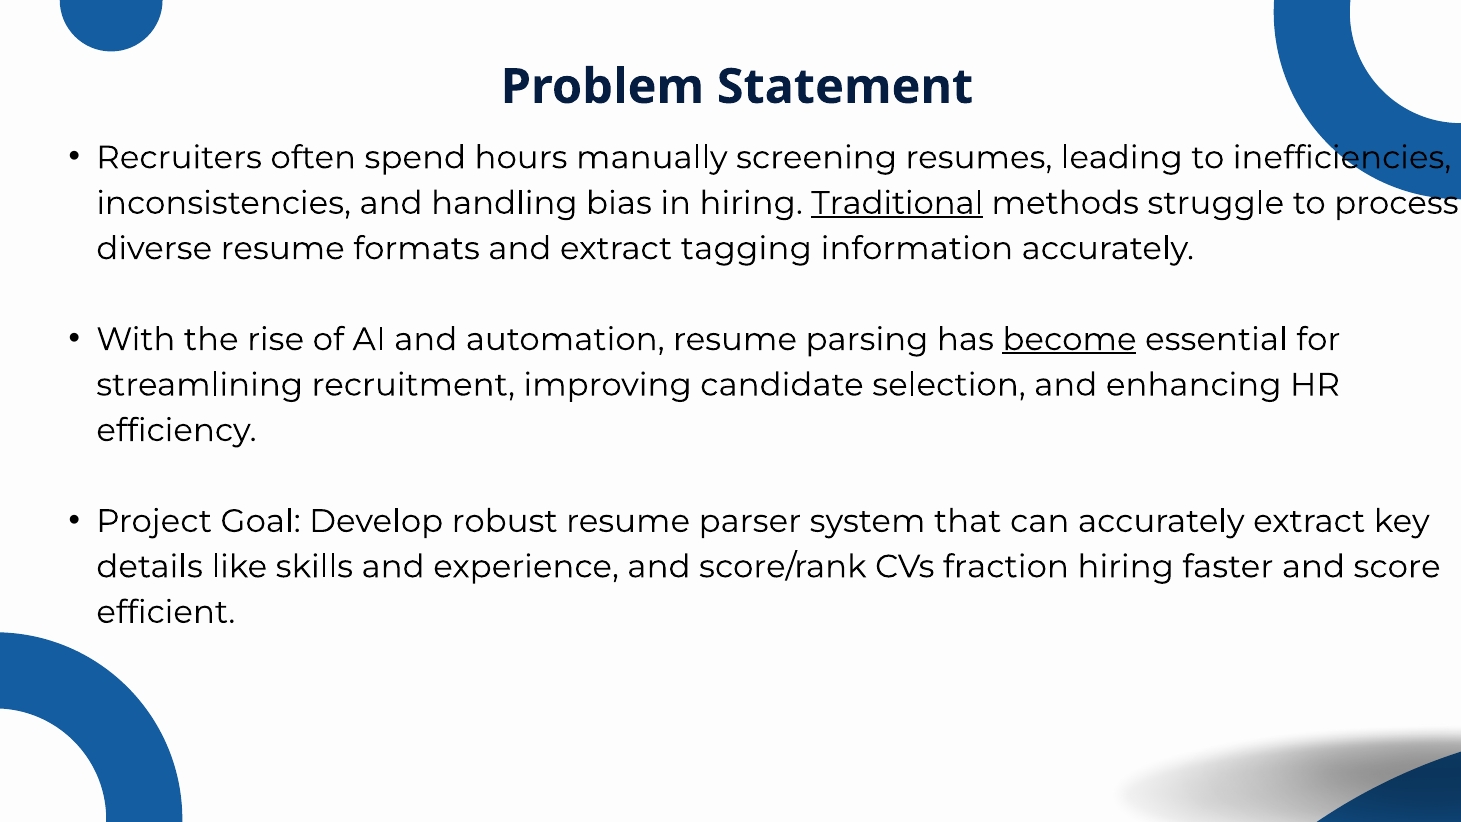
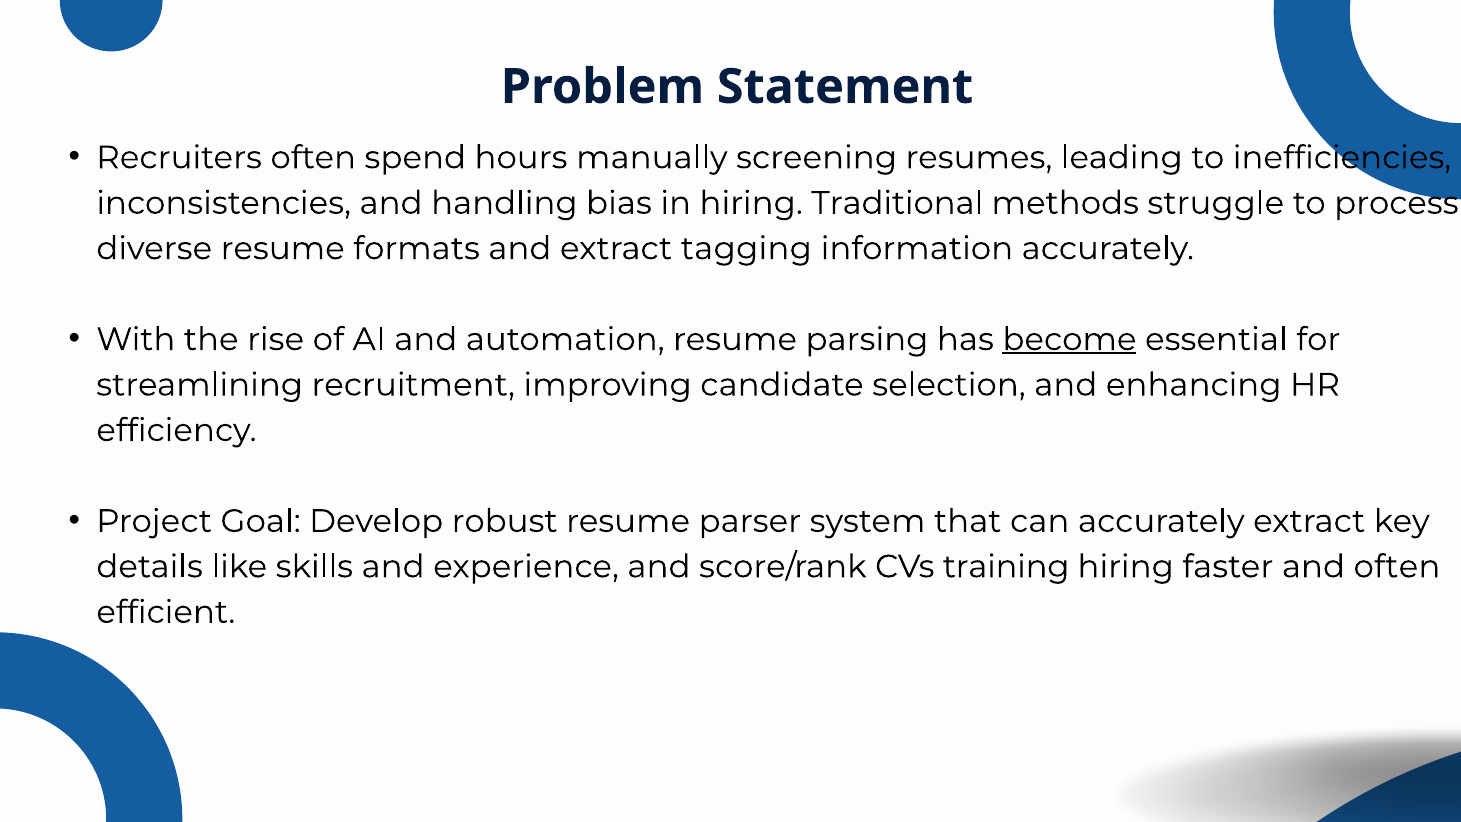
Traditional underline: present -> none
fraction: fraction -> training
and score: score -> often
